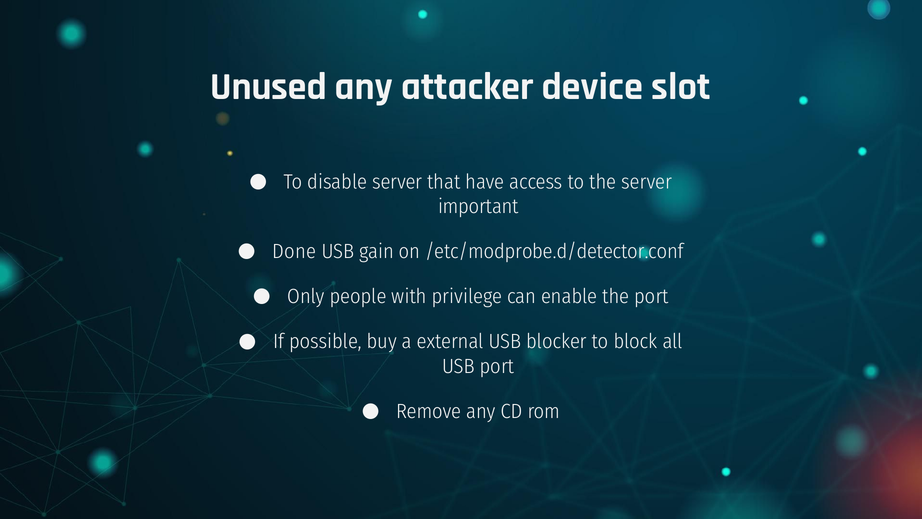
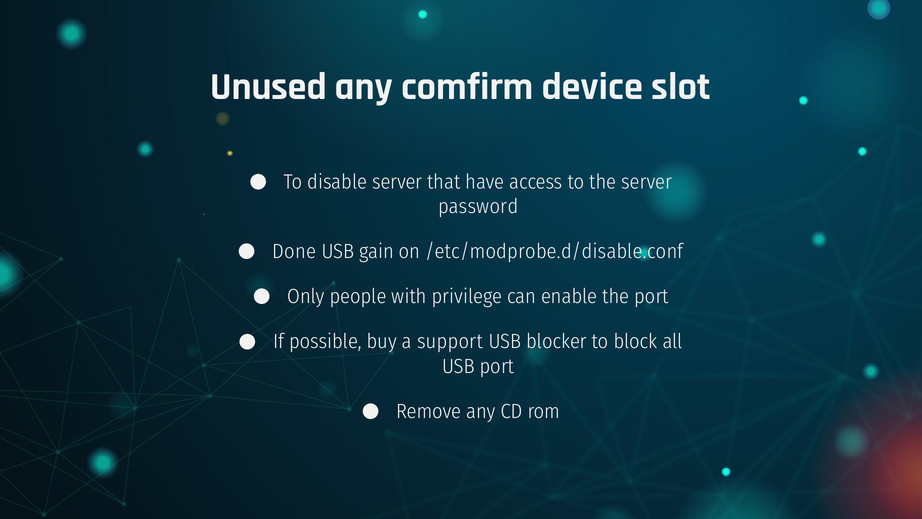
attacker: attacker -> comfirm
important: important -> password
/etc/modprobe.d/detector.conf: /etc/modprobe.d/detector.conf -> /etc/modprobe.d/disable.conf
external: external -> support
